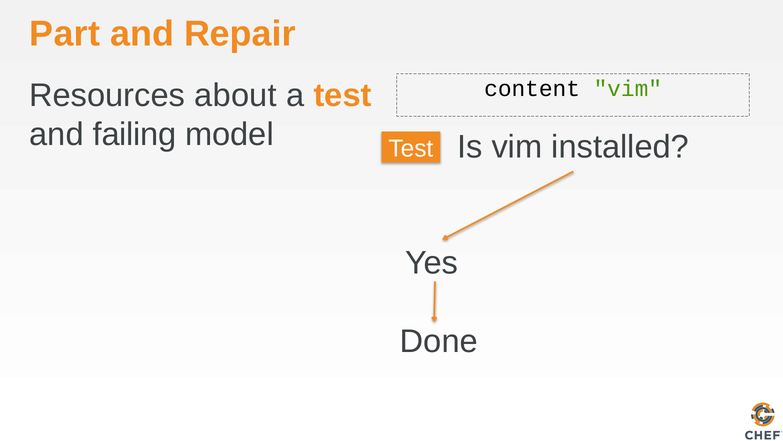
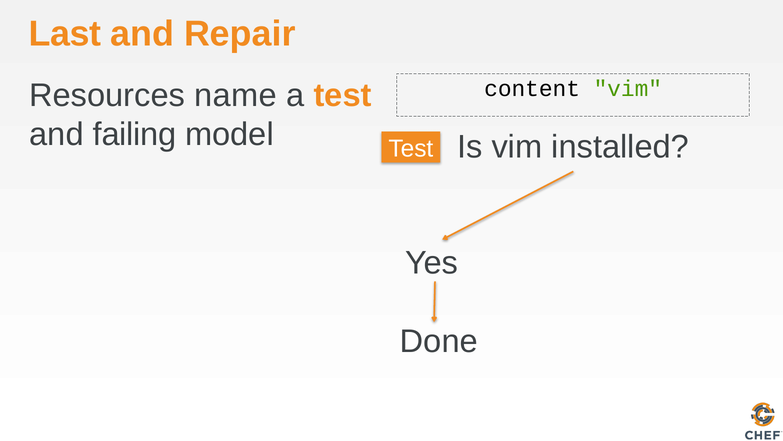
Part: Part -> Last
about: about -> name
